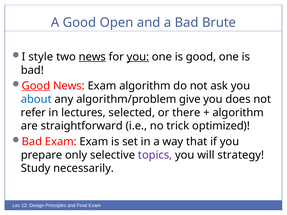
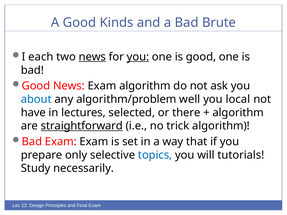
Open: Open -> Kinds
style: style -> each
Good at (36, 86) underline: present -> none
give: give -> well
does: does -> local
refer: refer -> have
straightforward underline: none -> present
trick optimized: optimized -> algorithm
topics colour: purple -> blue
strategy: strategy -> tutorials
